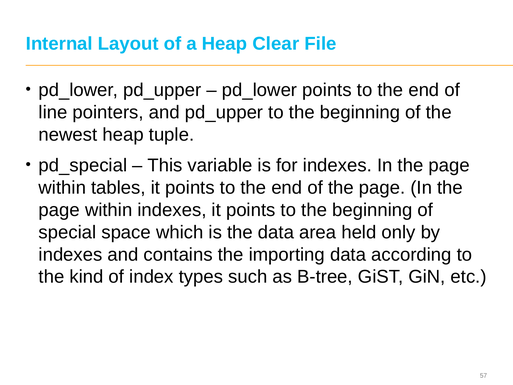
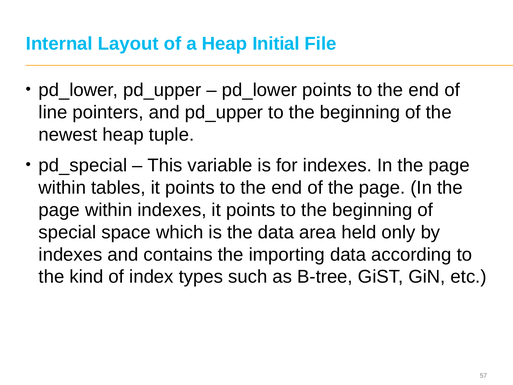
Clear: Clear -> Initial
